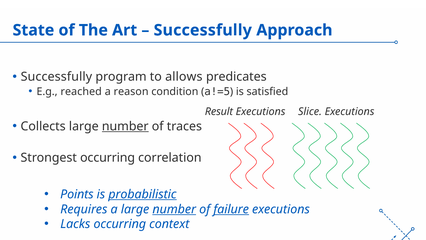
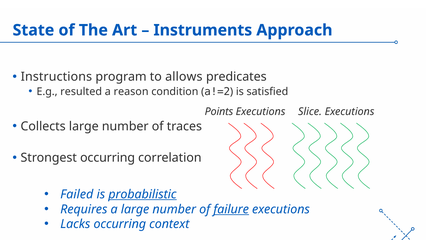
Successfully at (203, 30): Successfully -> Instruments
Successfully at (56, 77): Successfully -> Instructions
reached: reached -> resulted
a!=5: a!=5 -> a!=2
Result: Result -> Points
number at (125, 126) underline: present -> none
Points: Points -> Failed
number at (174, 209) underline: present -> none
